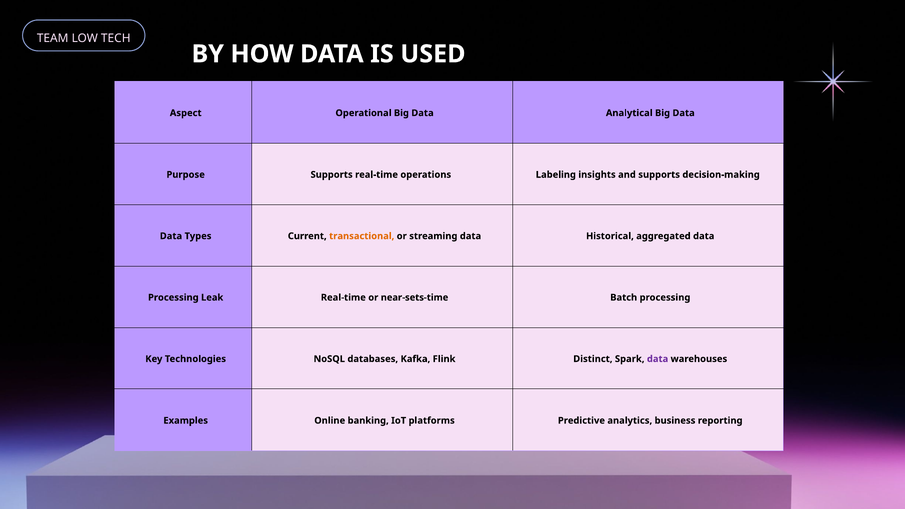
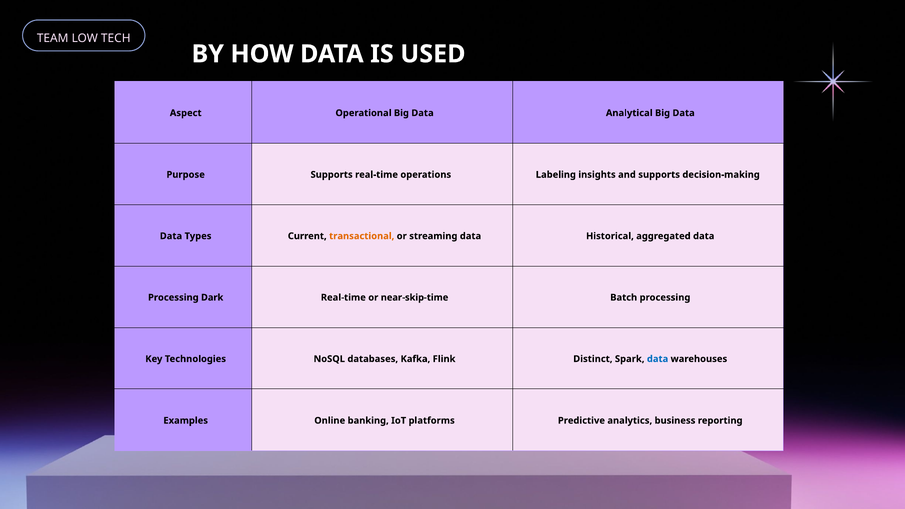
Leak: Leak -> Dark
near-sets-time: near-sets-time -> near-skip-time
data at (658, 359) colour: purple -> blue
